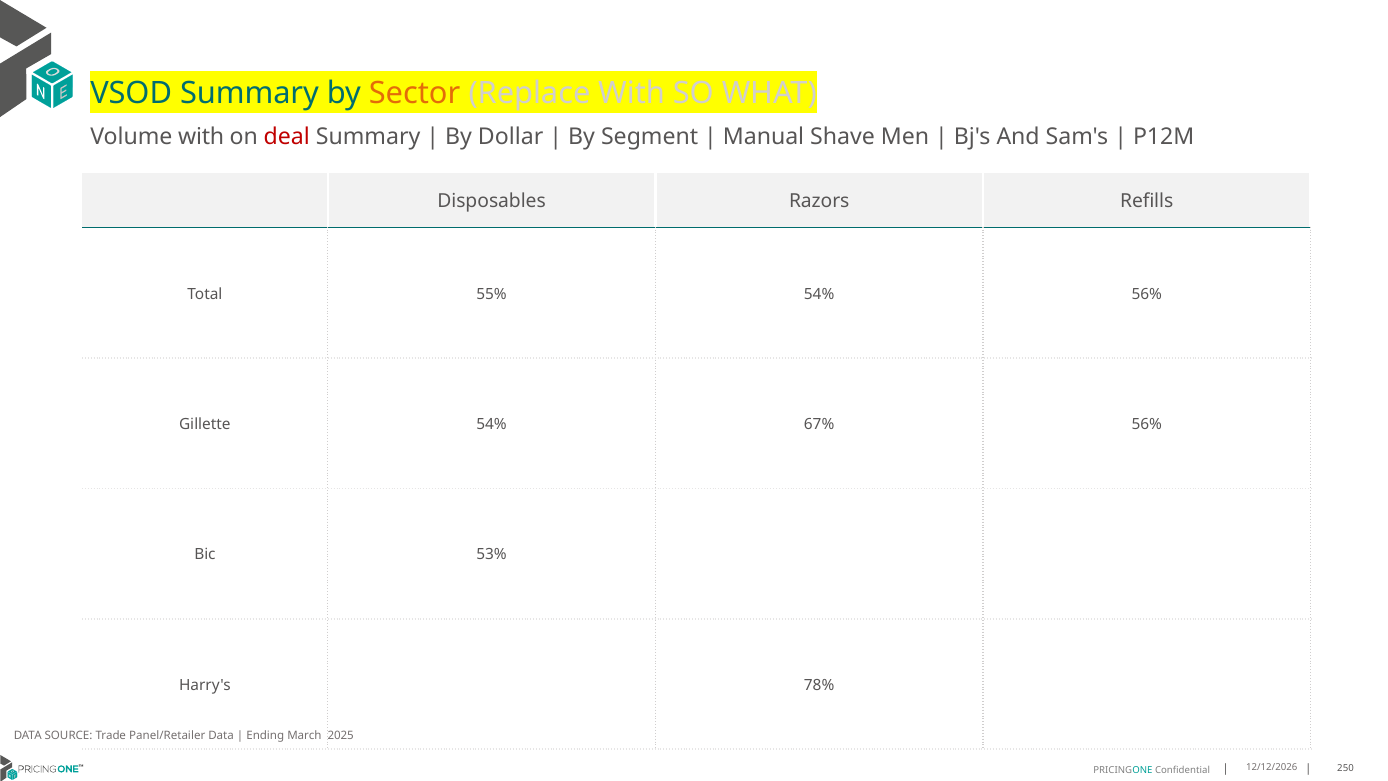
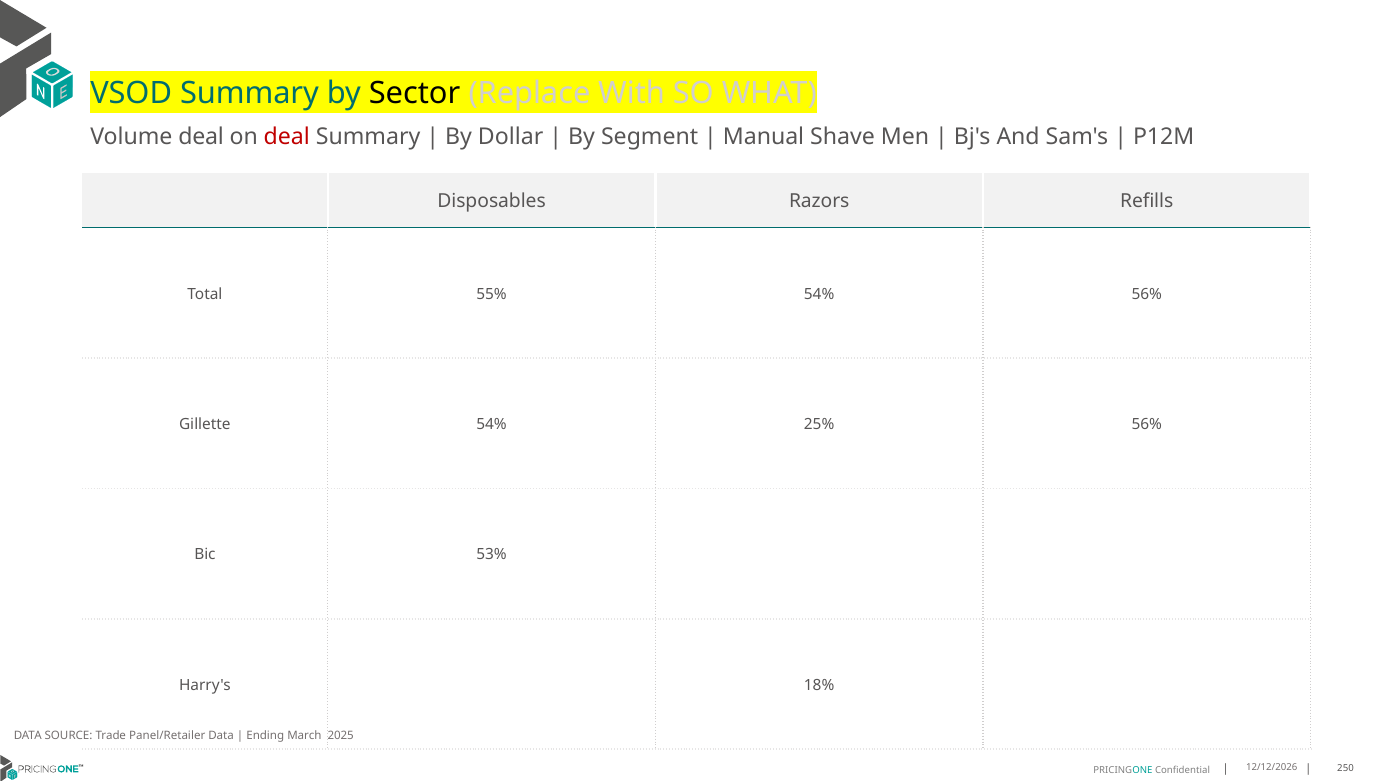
Sector colour: orange -> black
Volume with: with -> deal
67%: 67% -> 25%
78%: 78% -> 18%
